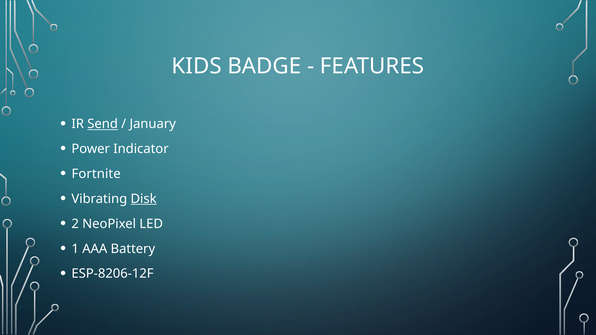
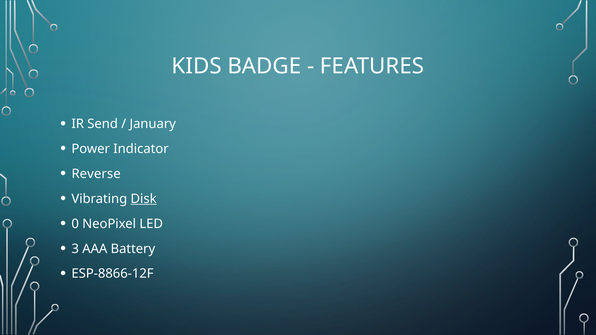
Send underline: present -> none
Fortnite: Fortnite -> Reverse
2: 2 -> 0
1: 1 -> 3
ESP-8206-12F: ESP-8206-12F -> ESP-8866-12F
